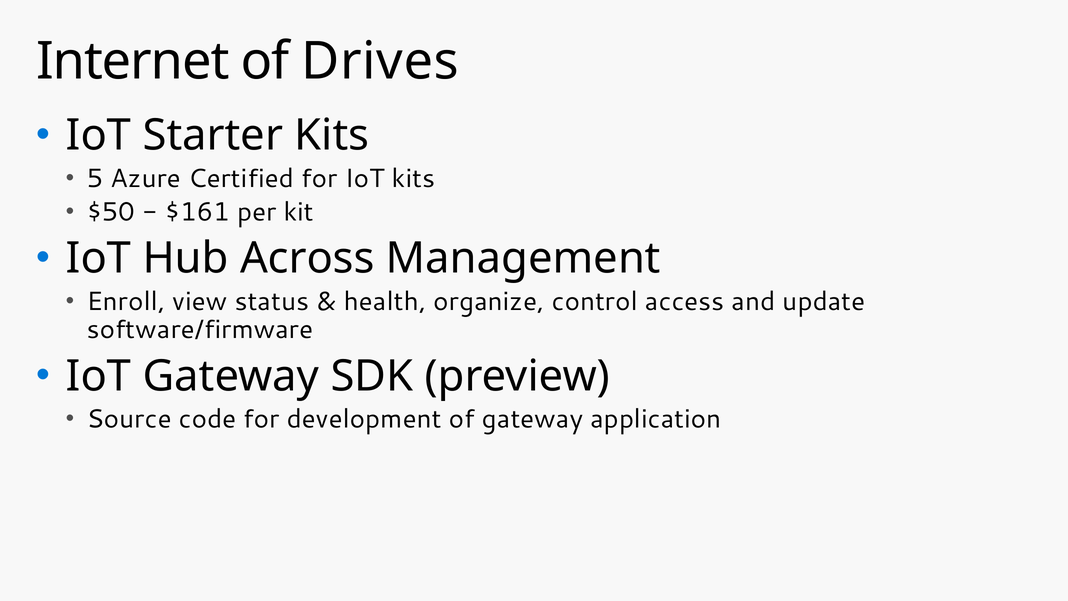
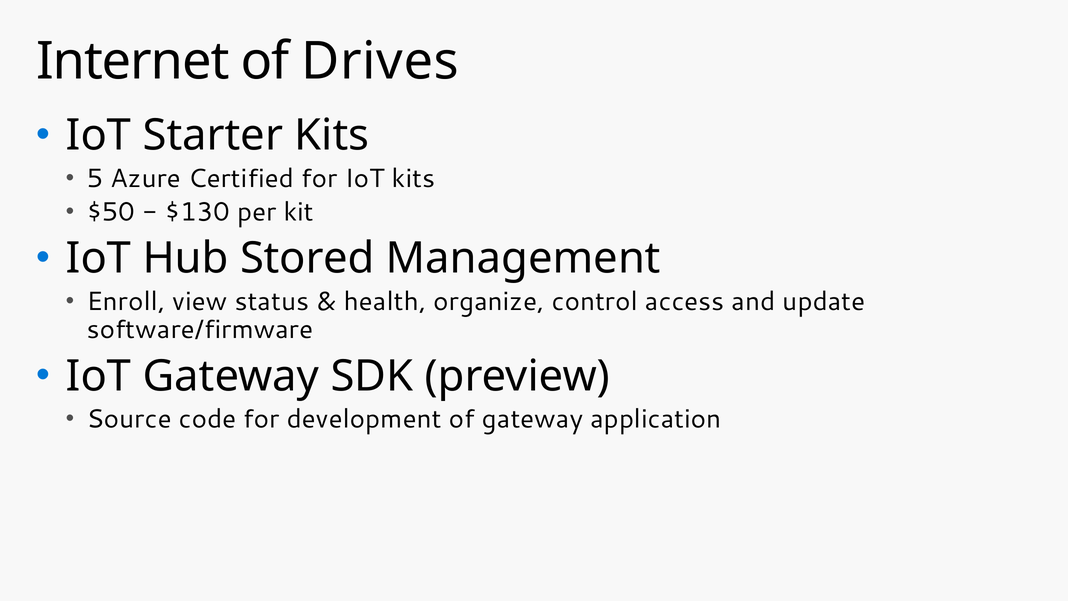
$161: $161 -> $130
Across: Across -> Stored
